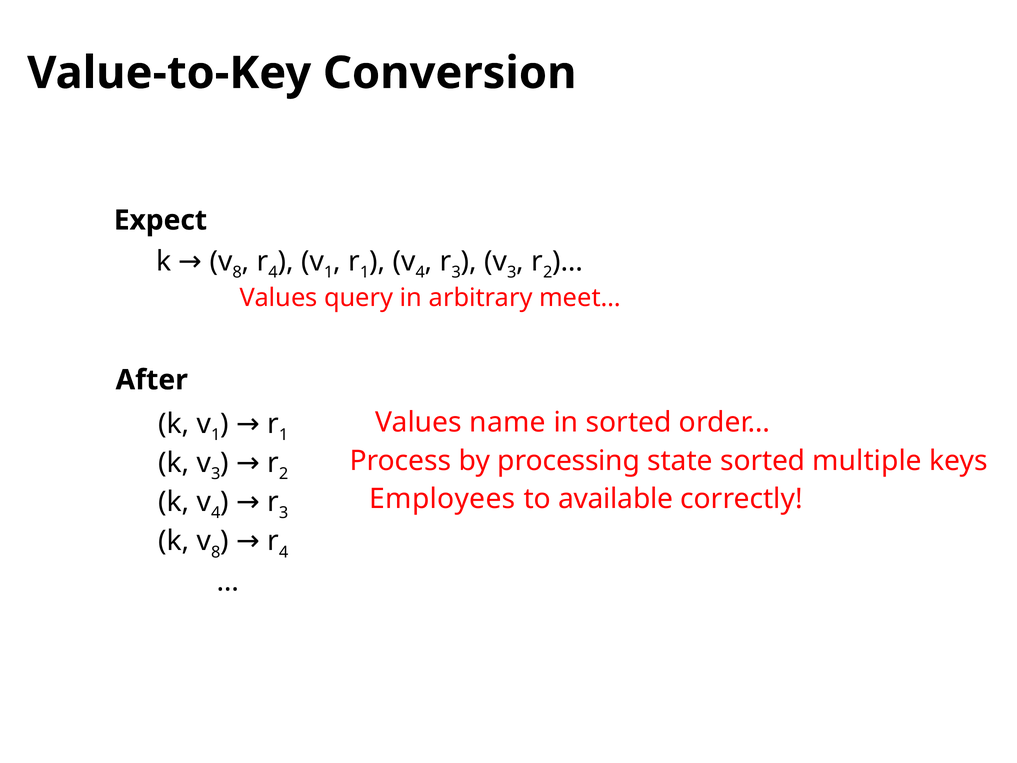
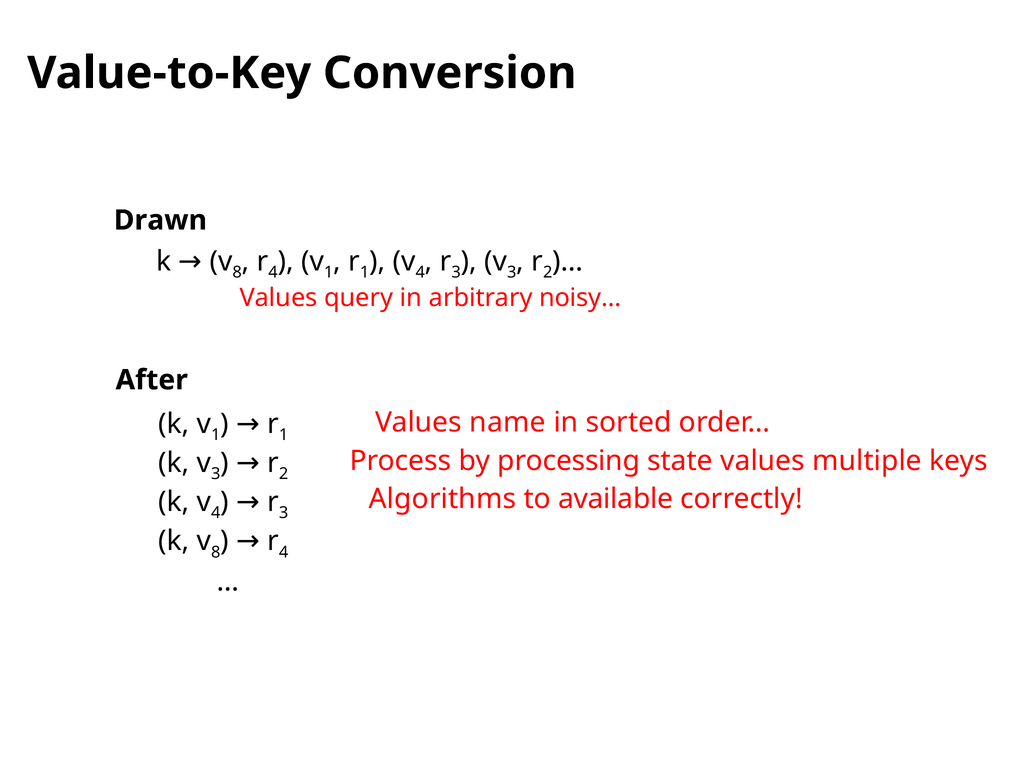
Expect: Expect -> Drawn
meet…: meet… -> noisy…
state sorted: sorted -> values
Employees: Employees -> Algorithms
